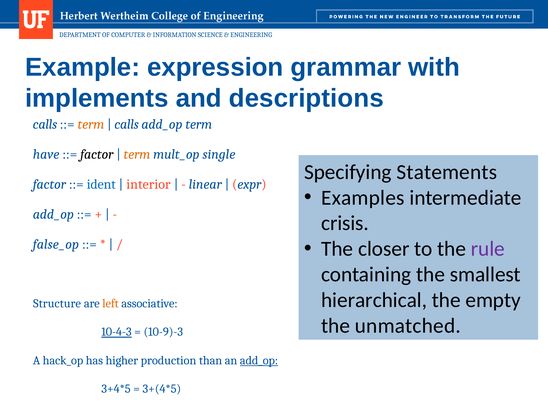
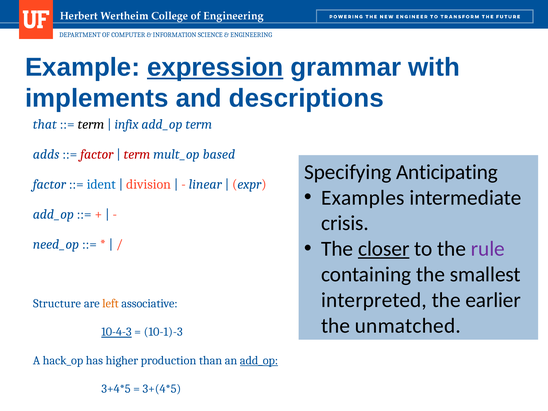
expression underline: none -> present
calls at (45, 124): calls -> that
term at (91, 124) colour: orange -> black
calls at (127, 124): calls -> infix
have: have -> adds
factor at (97, 154) colour: black -> red
term at (137, 154) colour: orange -> red
single: single -> based
Statements: Statements -> Anticipating
interior: interior -> division
closer underline: none -> present
false_op: false_op -> need_op
hierarchical: hierarchical -> interpreted
empty: empty -> earlier
10-9)-3: 10-9)-3 -> 10-1)-3
